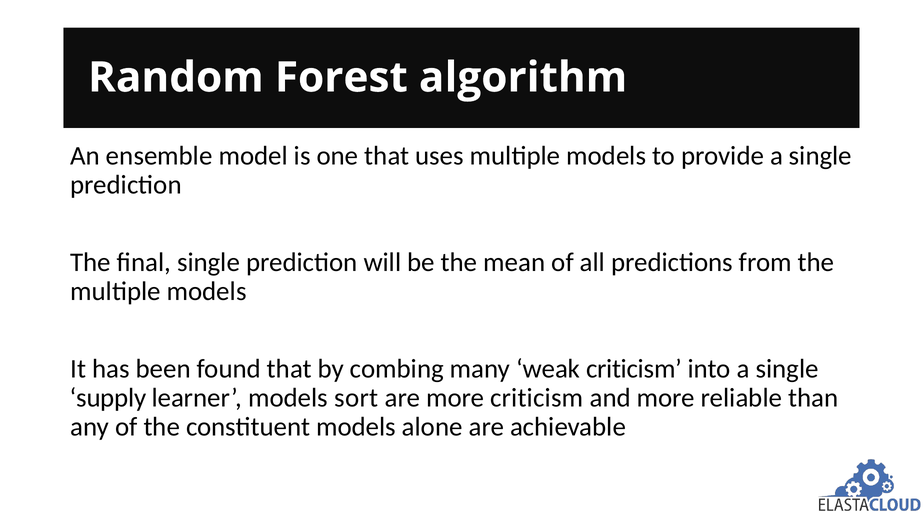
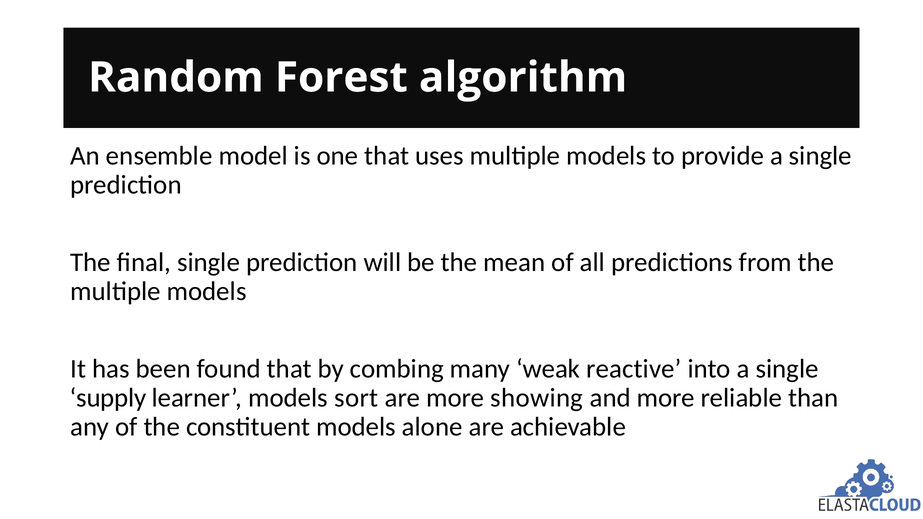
weak criticism: criticism -> reactive
more criticism: criticism -> showing
